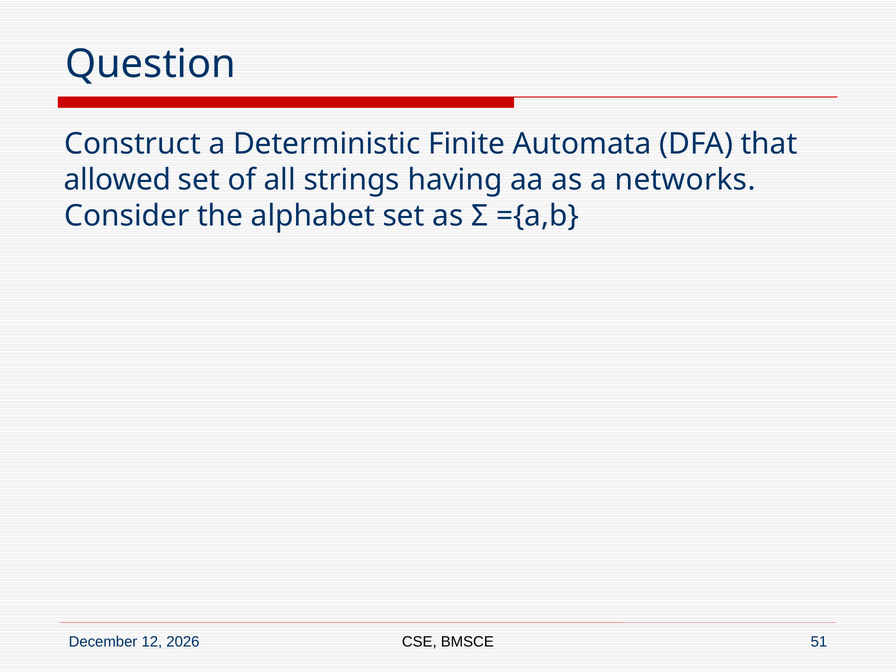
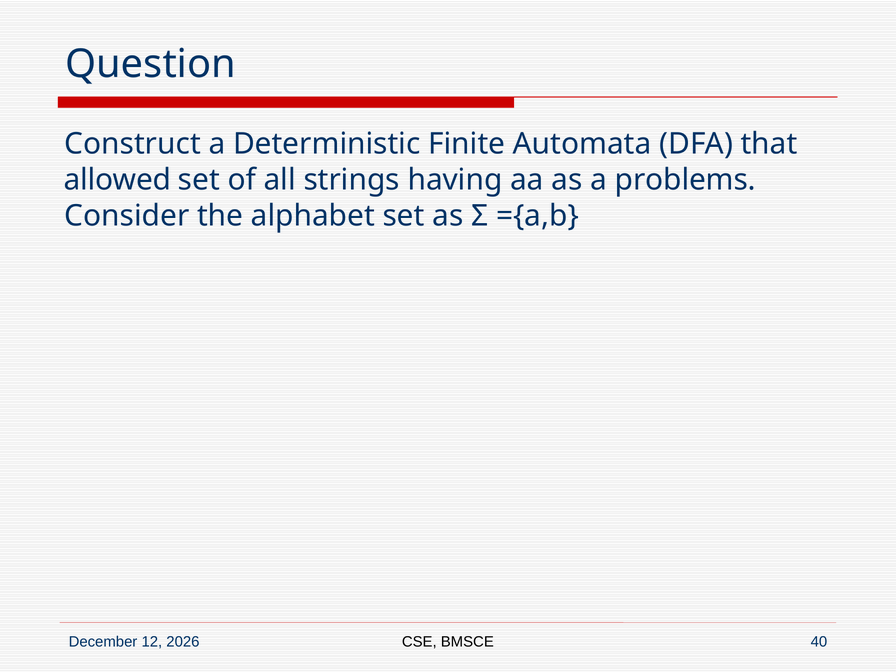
networks: networks -> problems
51: 51 -> 40
